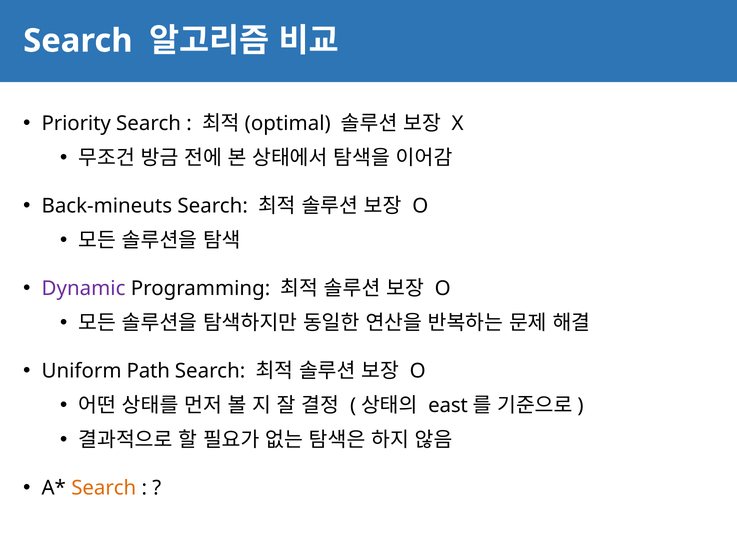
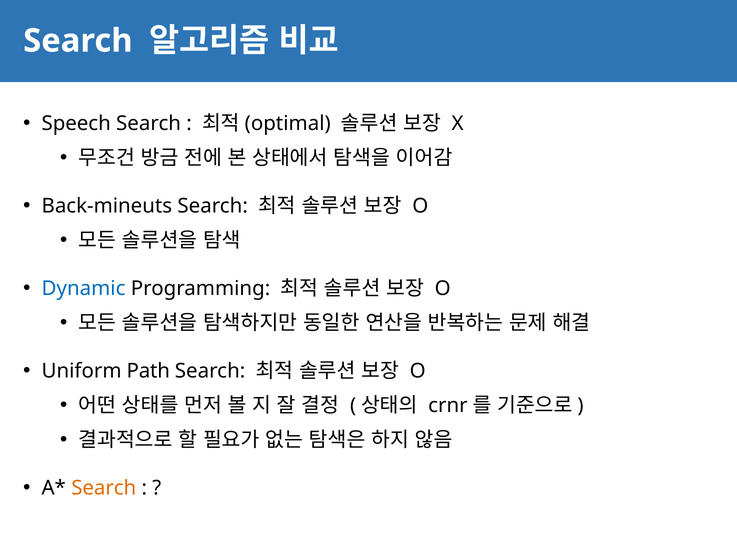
Priority: Priority -> Speech
Dynamic colour: purple -> blue
east: east -> crnr
